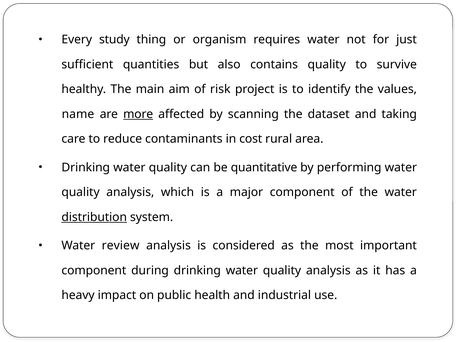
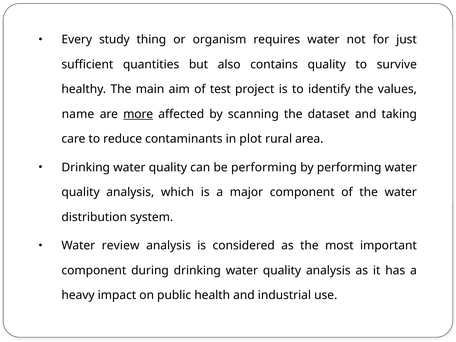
risk: risk -> test
cost: cost -> plot
be quantitative: quantitative -> performing
distribution underline: present -> none
